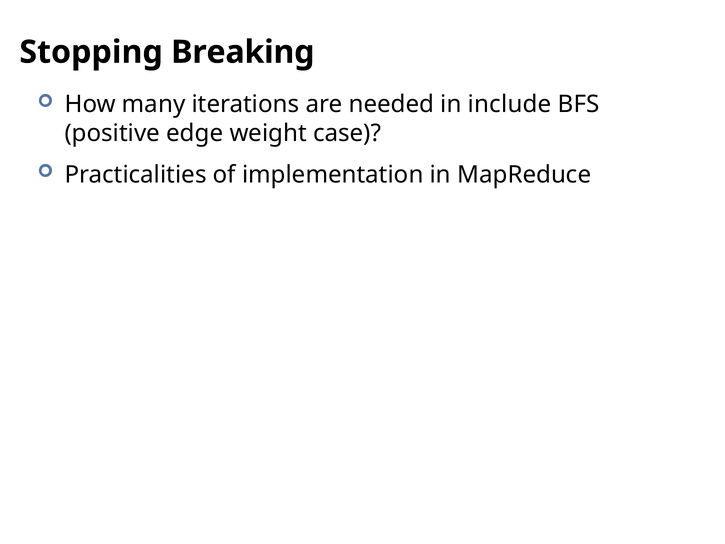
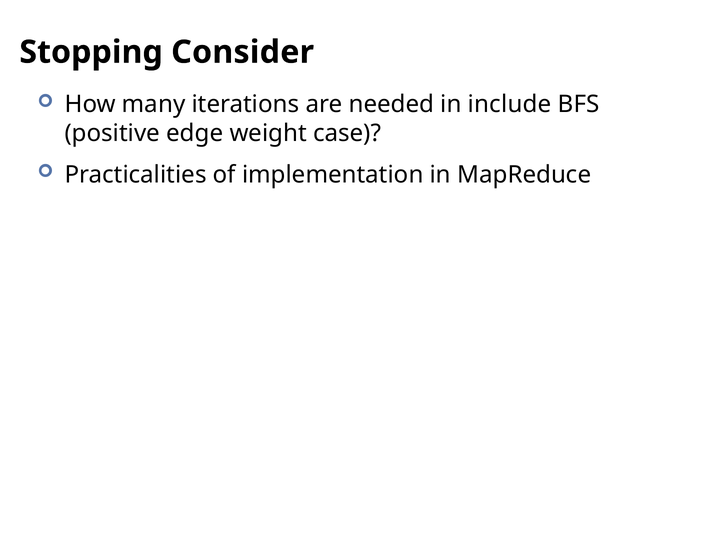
Breaking: Breaking -> Consider
